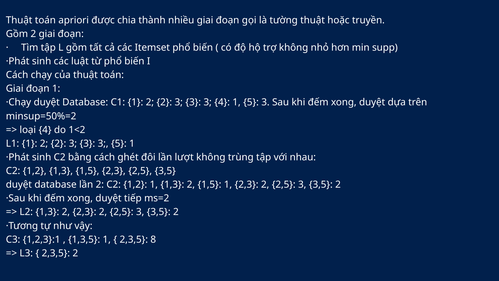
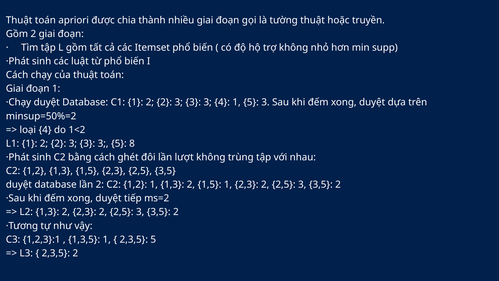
5 1: 1 -> 8
2,3,5 8: 8 -> 5
